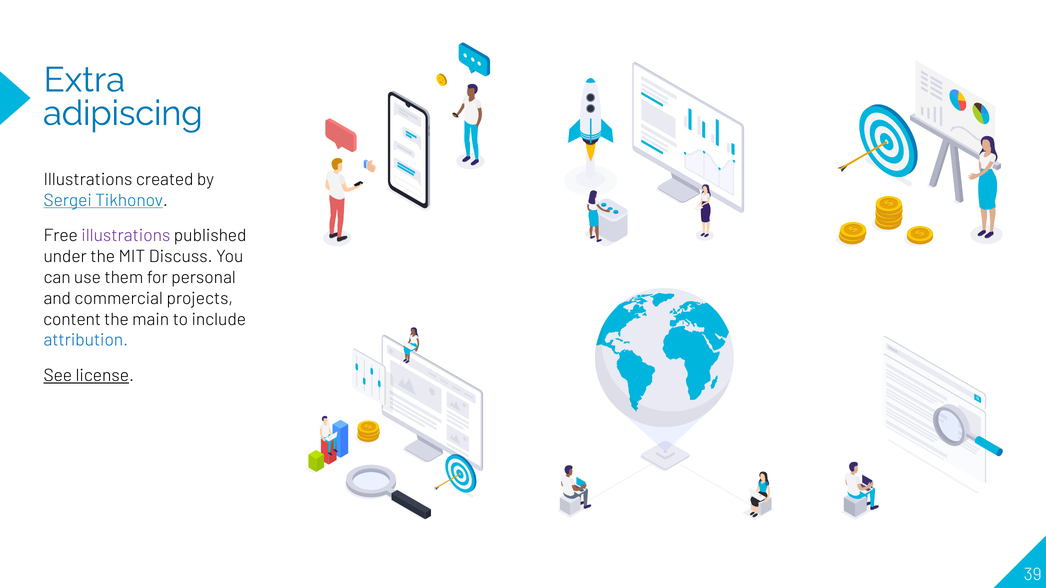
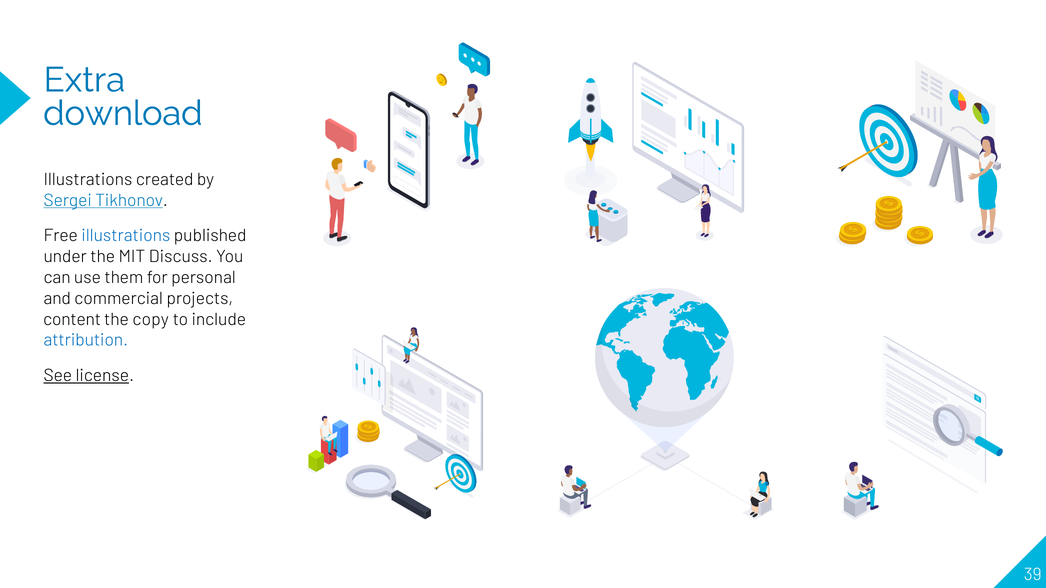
adipiscing: adipiscing -> download
illustrations at (126, 236) colour: purple -> blue
main: main -> copy
